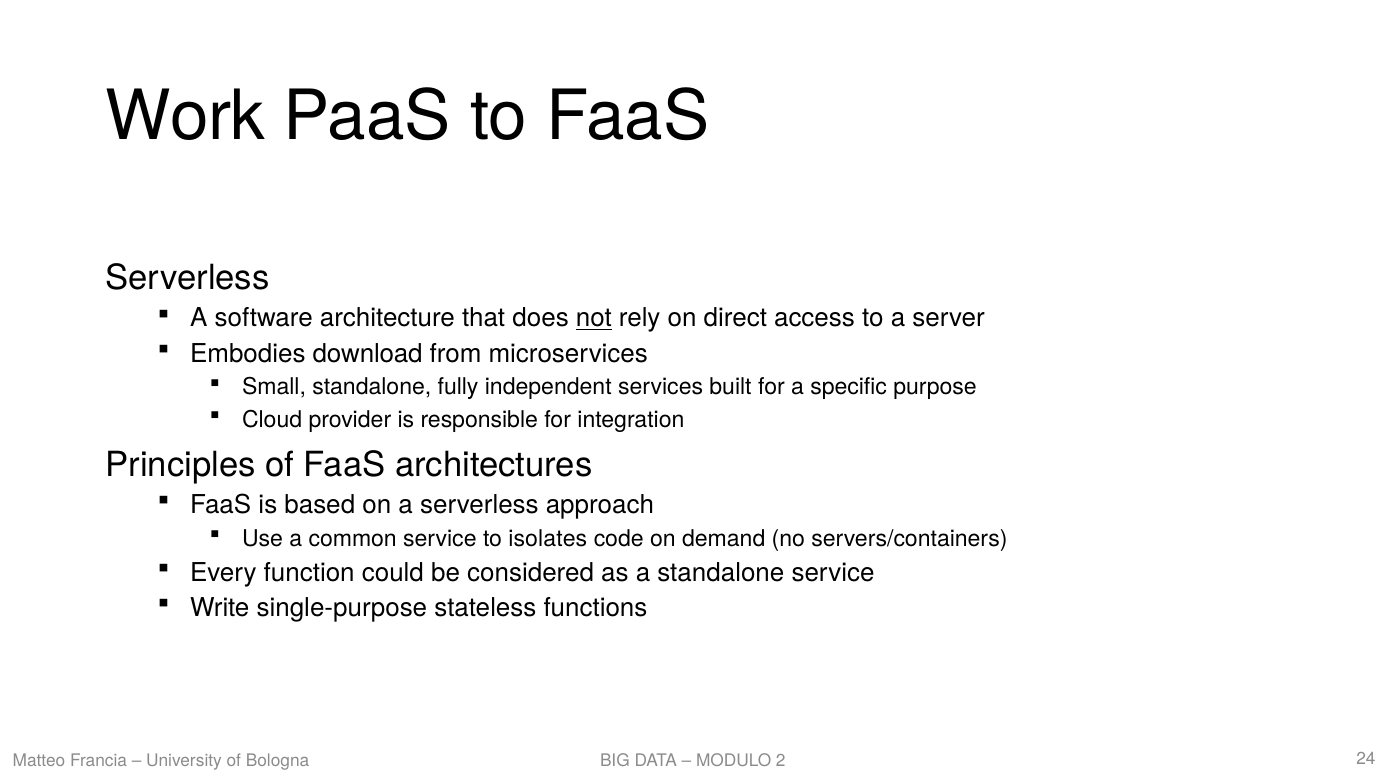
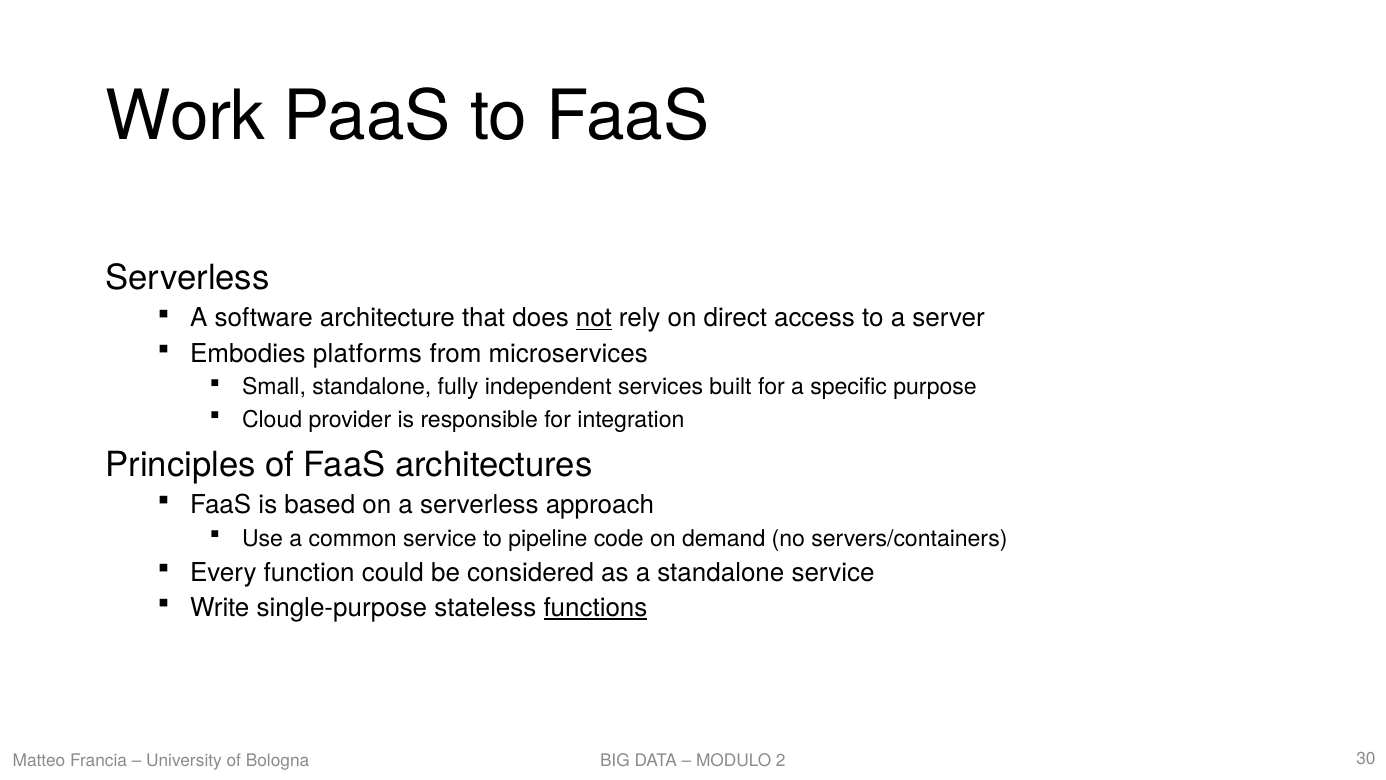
download: download -> platforms
isolates: isolates -> pipeline
functions underline: none -> present
24: 24 -> 30
